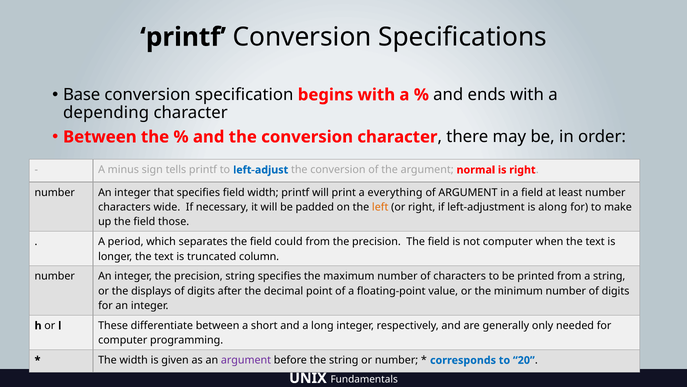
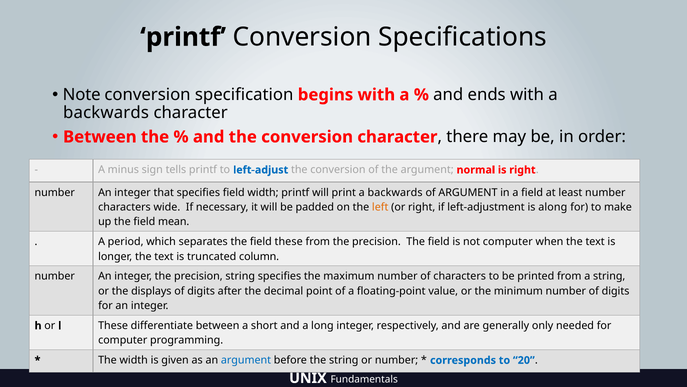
Base: Base -> Note
depending at (106, 113): depending -> backwards
print a everything: everything -> backwards
those: those -> mean
field could: could -> these
argument at (246, 360) colour: purple -> blue
